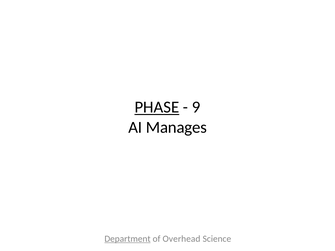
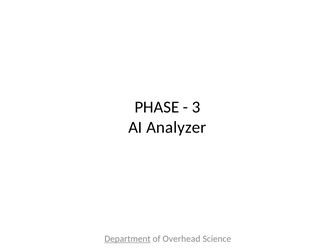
PHASE underline: present -> none
9: 9 -> 3
Manages: Manages -> Analyzer
